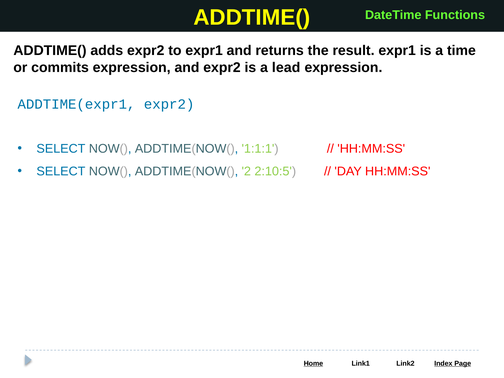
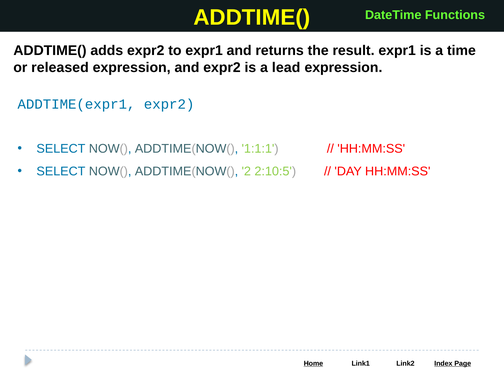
commits: commits -> released
